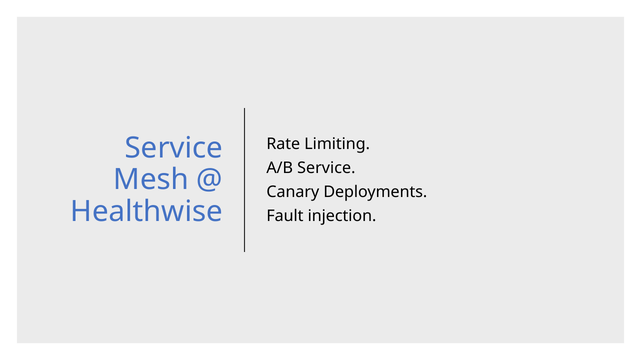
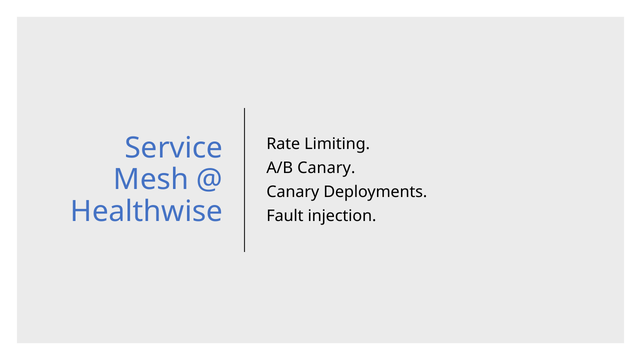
A/B Service: Service -> Canary
